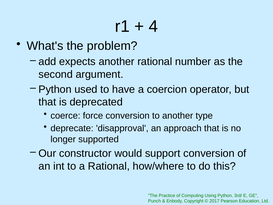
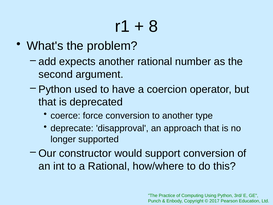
4: 4 -> 8
